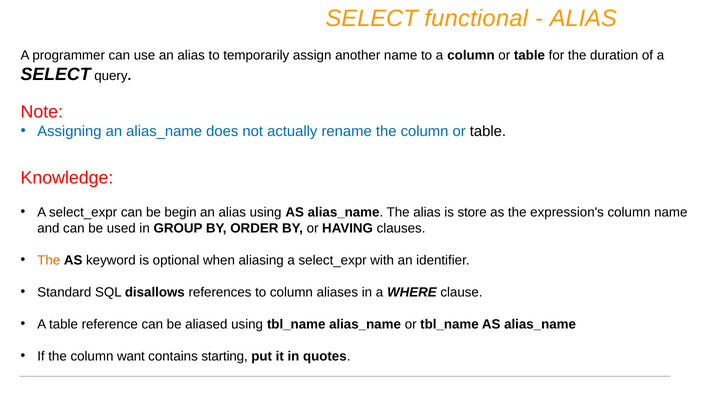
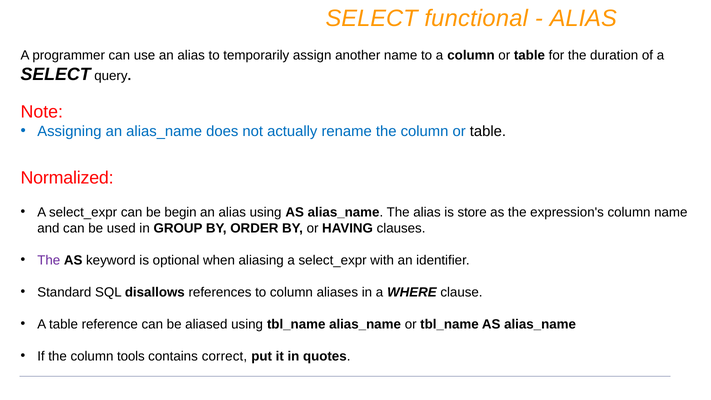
Knowledge: Knowledge -> Normalized
The at (49, 260) colour: orange -> purple
want: want -> tools
starting: starting -> correct
